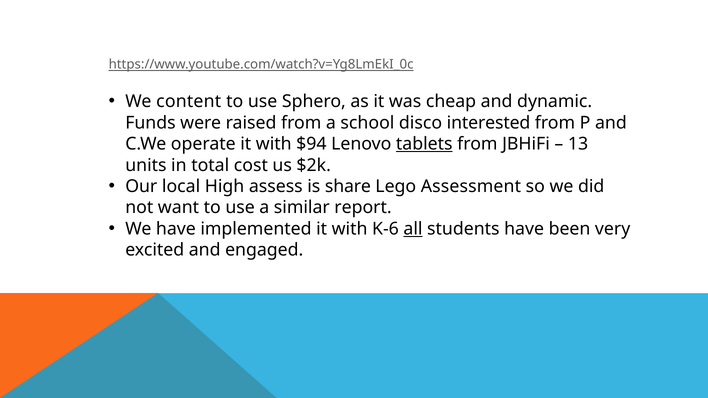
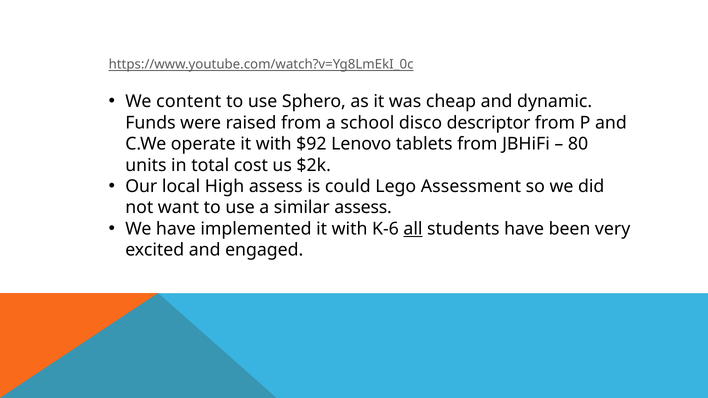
interested: interested -> descriptor
$94: $94 -> $92
tablets underline: present -> none
13: 13 -> 80
share: share -> could
similar report: report -> assess
